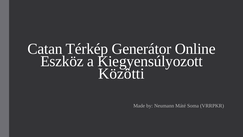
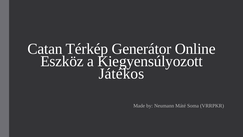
Közötti: Közötti -> Játékos
